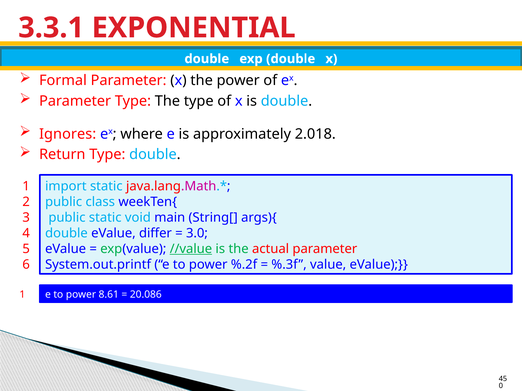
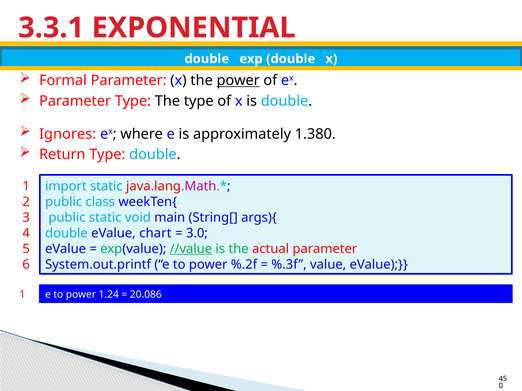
power at (238, 81) underline: none -> present
2.018: 2.018 -> 1.380
differ: differ -> chart
8.61: 8.61 -> 1.24
